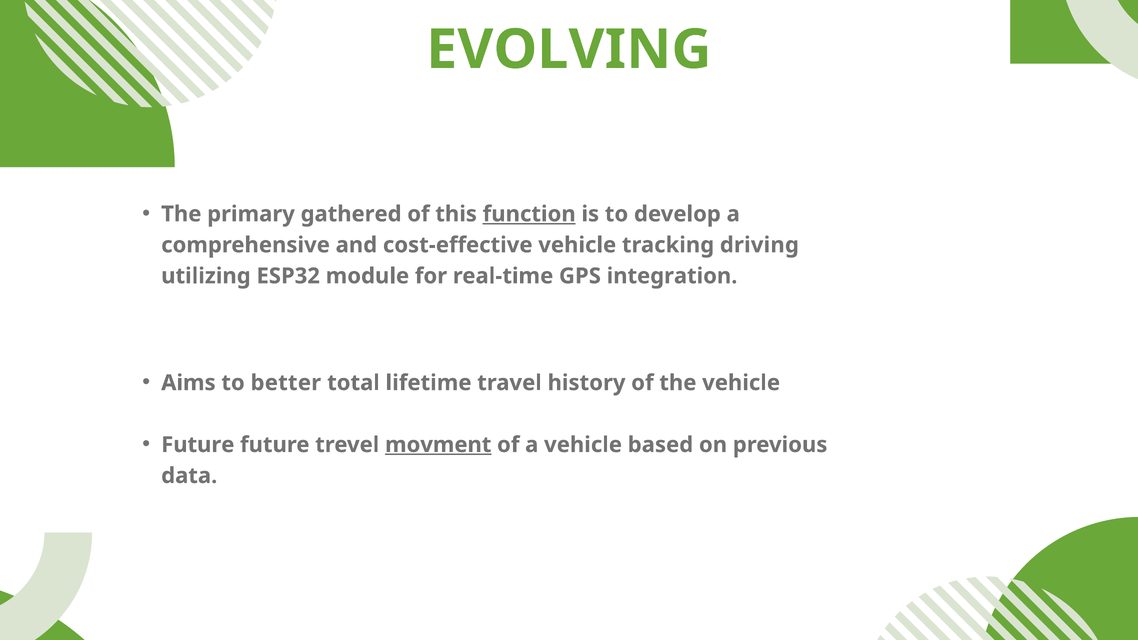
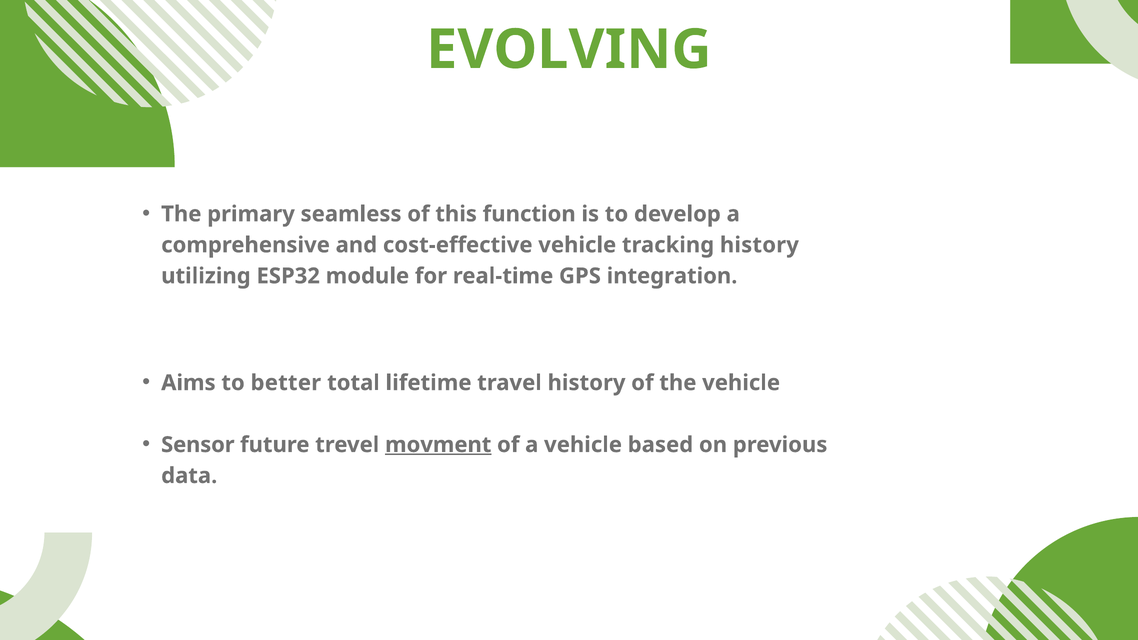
gathered: gathered -> seamless
function underline: present -> none
tracking driving: driving -> history
Future at (198, 445): Future -> Sensor
